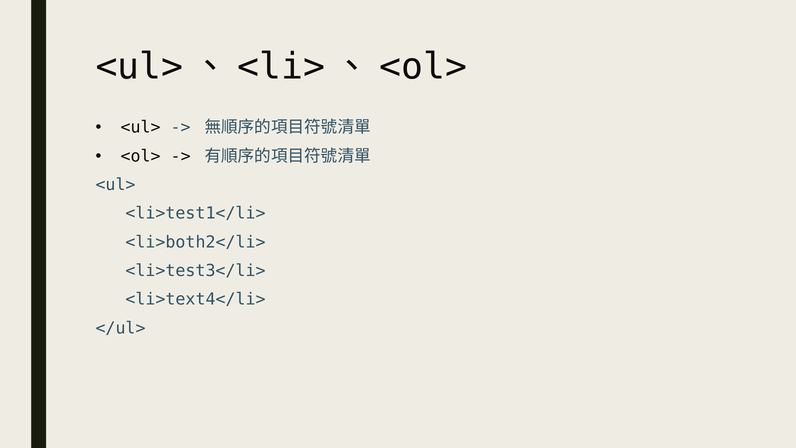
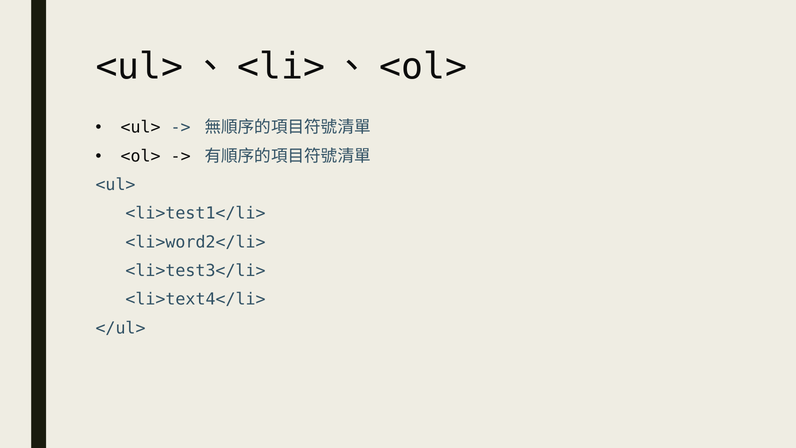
<li>both2</li>: <li>both2</li> -> <li>word2</li>
